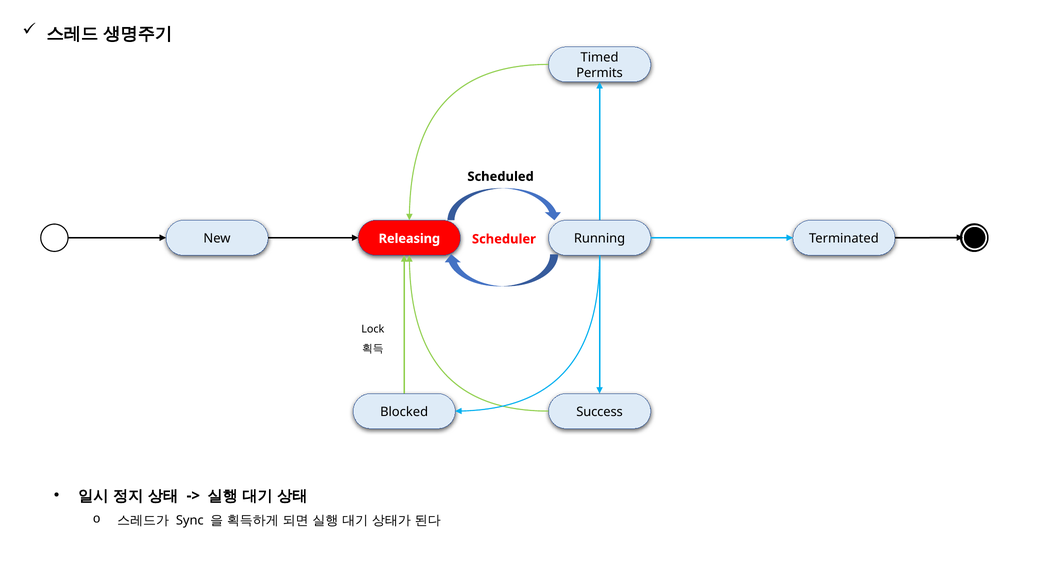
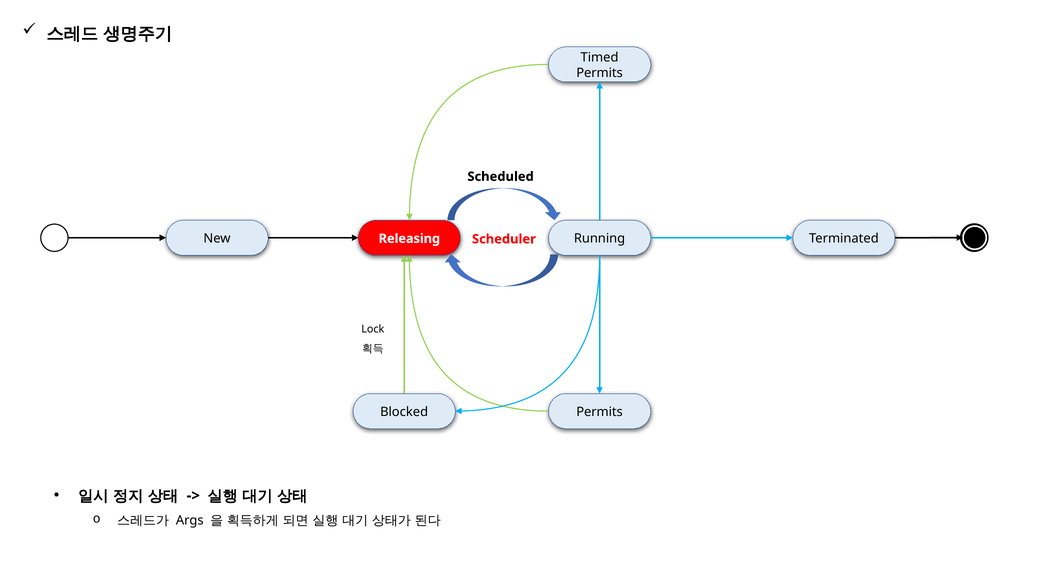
Blocked Success: Success -> Permits
Sync: Sync -> Args
